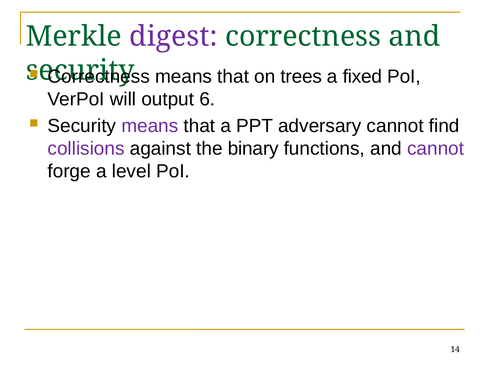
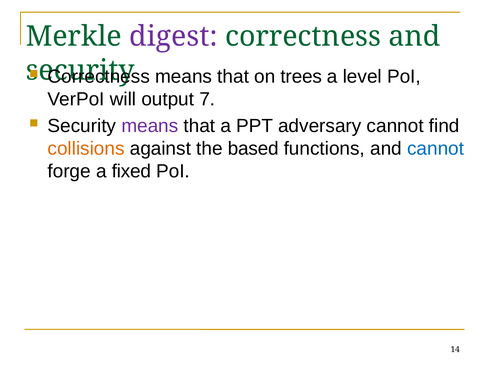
fixed: fixed -> level
6: 6 -> 7
collisions colour: purple -> orange
binary: binary -> based
cannot at (436, 149) colour: purple -> blue
level: level -> fixed
